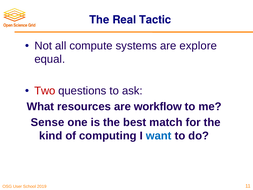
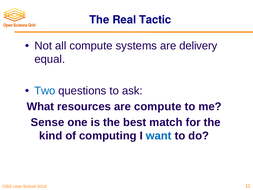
explore: explore -> delivery
Two colour: red -> blue
are workflow: workflow -> compute
